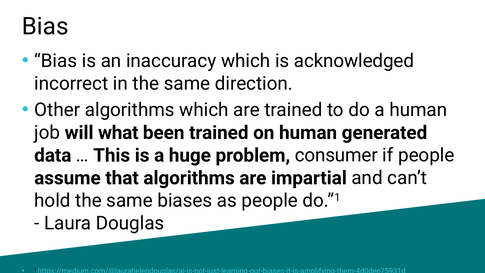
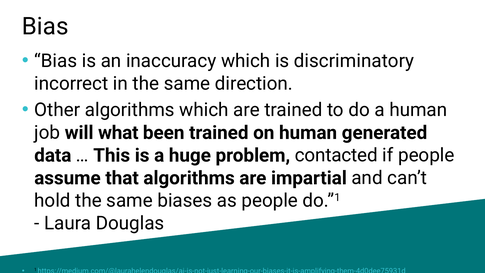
acknowledged: acknowledged -> discriminatory
consumer: consumer -> contacted
